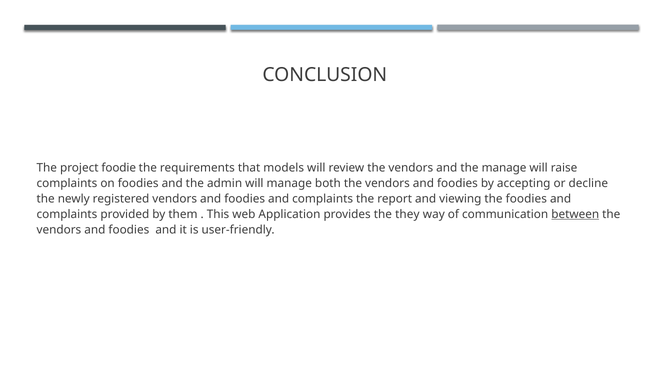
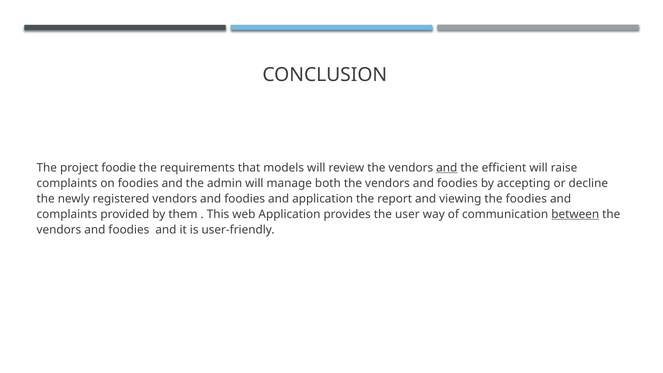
and at (447, 168) underline: none -> present
the manage: manage -> efficient
and foodies and complaints: complaints -> application
they: they -> user
